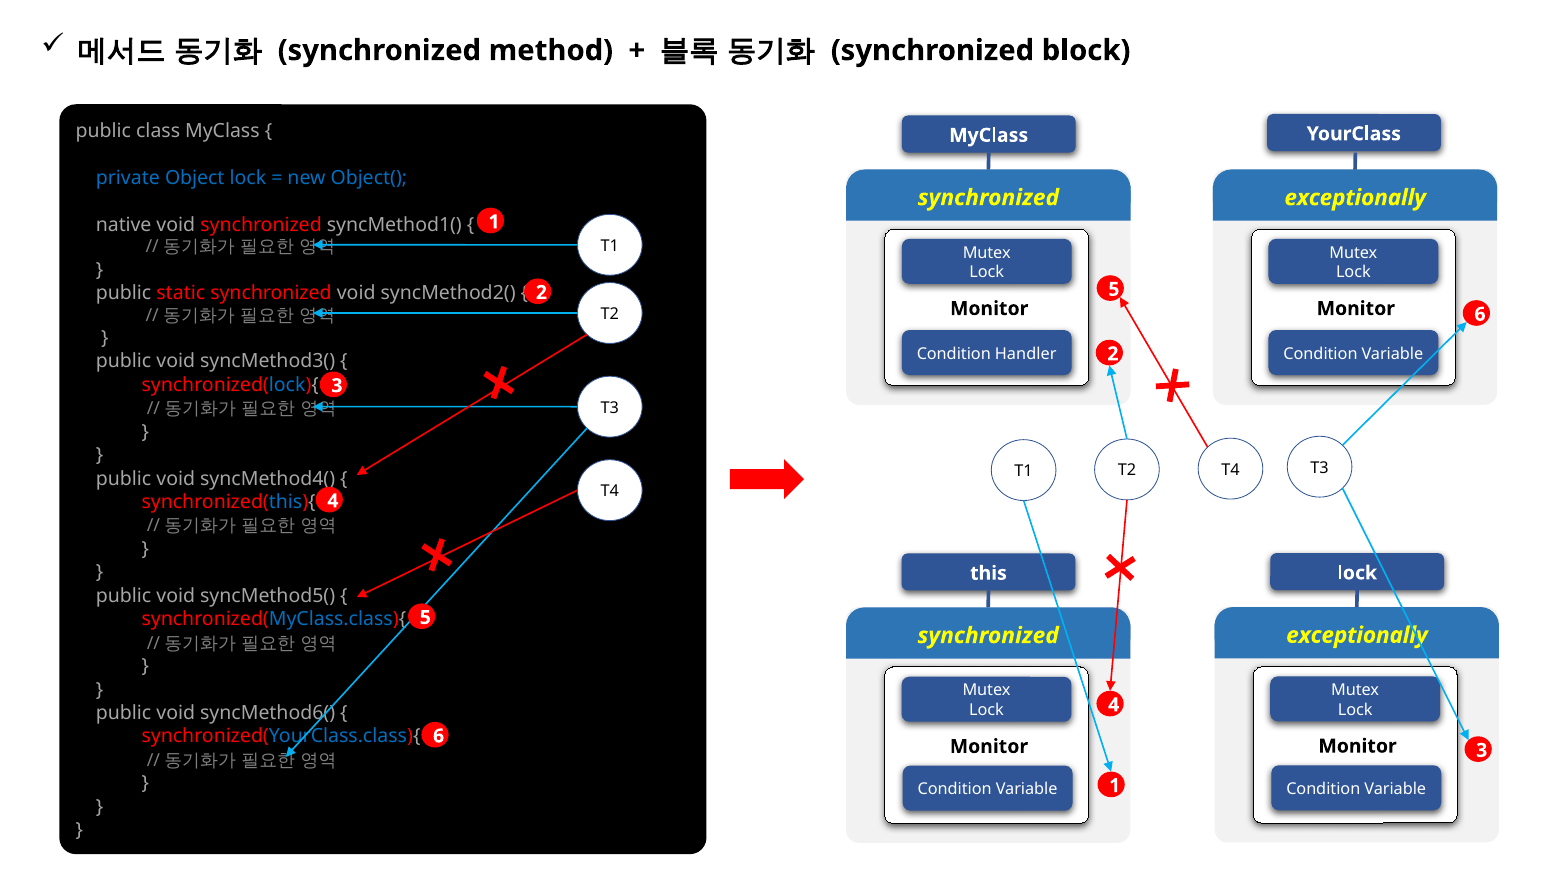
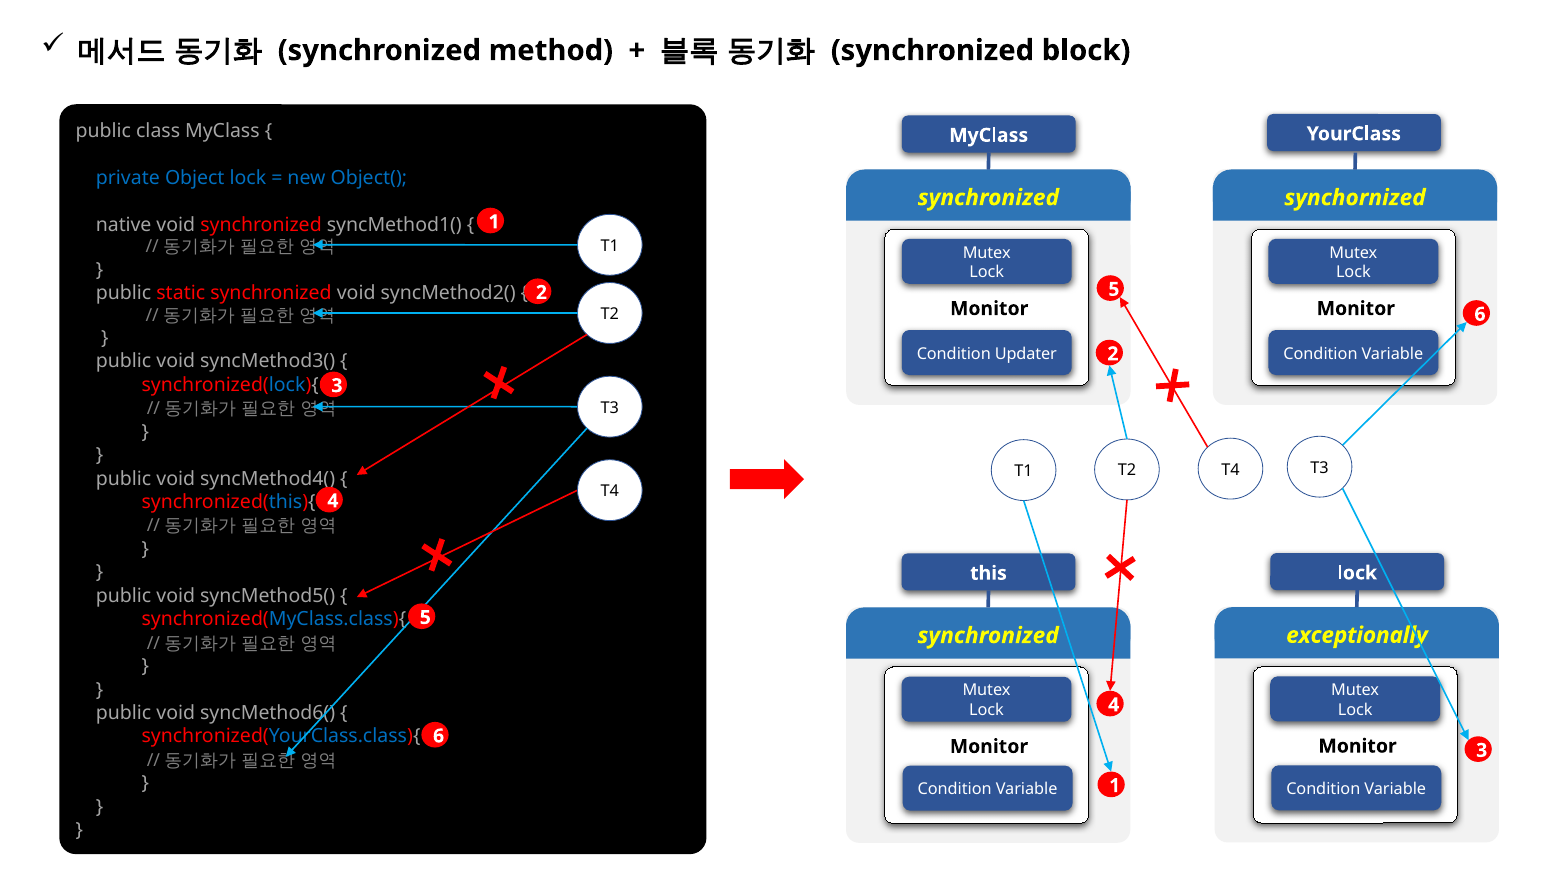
exceptionally at (1355, 198): exceptionally -> synchornized
Handler: Handler -> Updater
